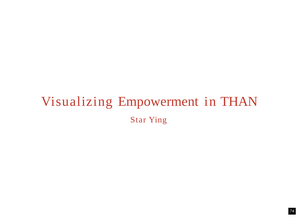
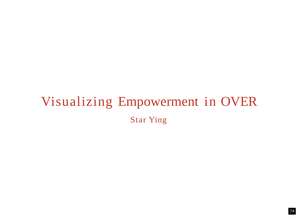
THAN: THAN -> OVER
